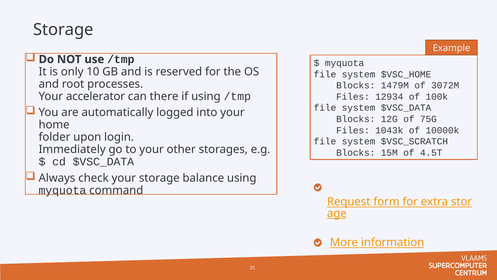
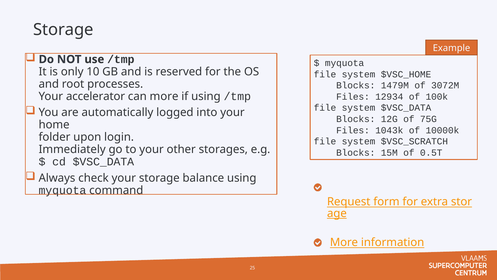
can there: there -> more
4.5T: 4.5T -> 0.5T
